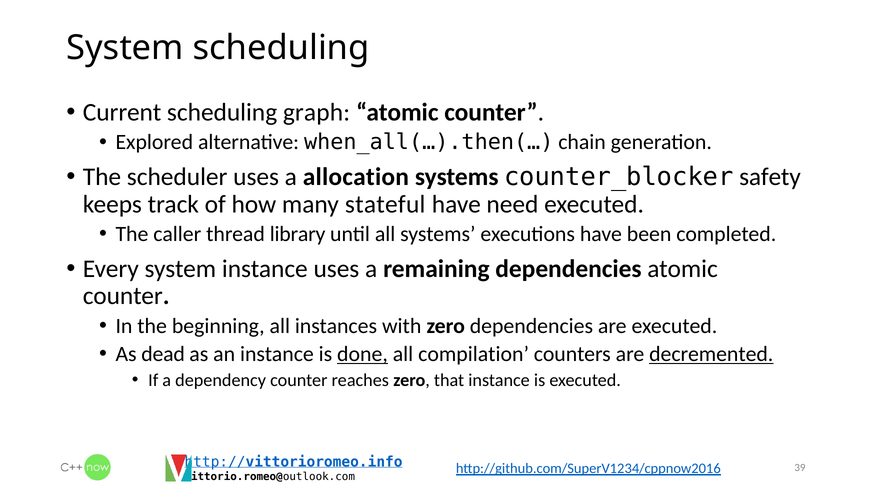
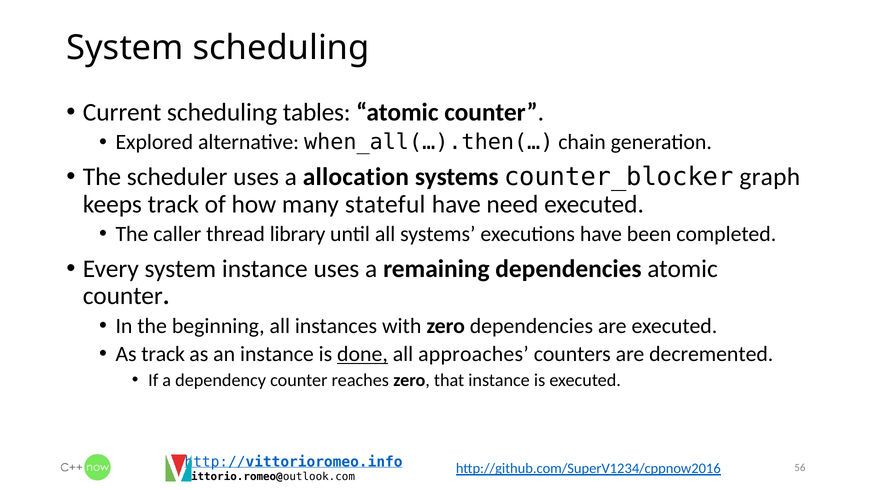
graph: graph -> tables
safety: safety -> graph
As dead: dead -> track
compilation: compilation -> approaches
decremented underline: present -> none
39: 39 -> 56
